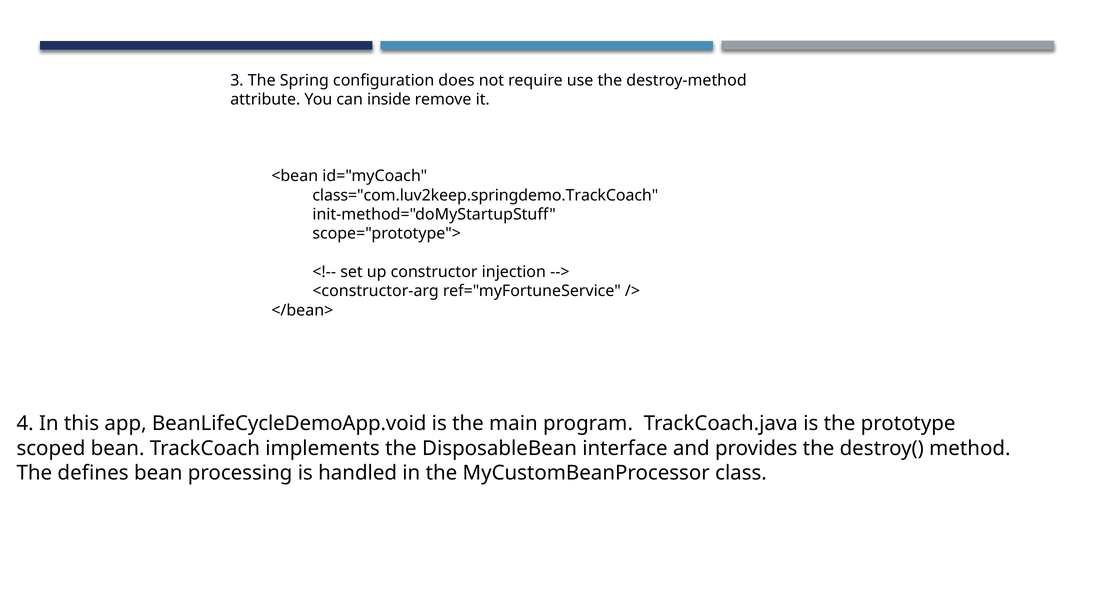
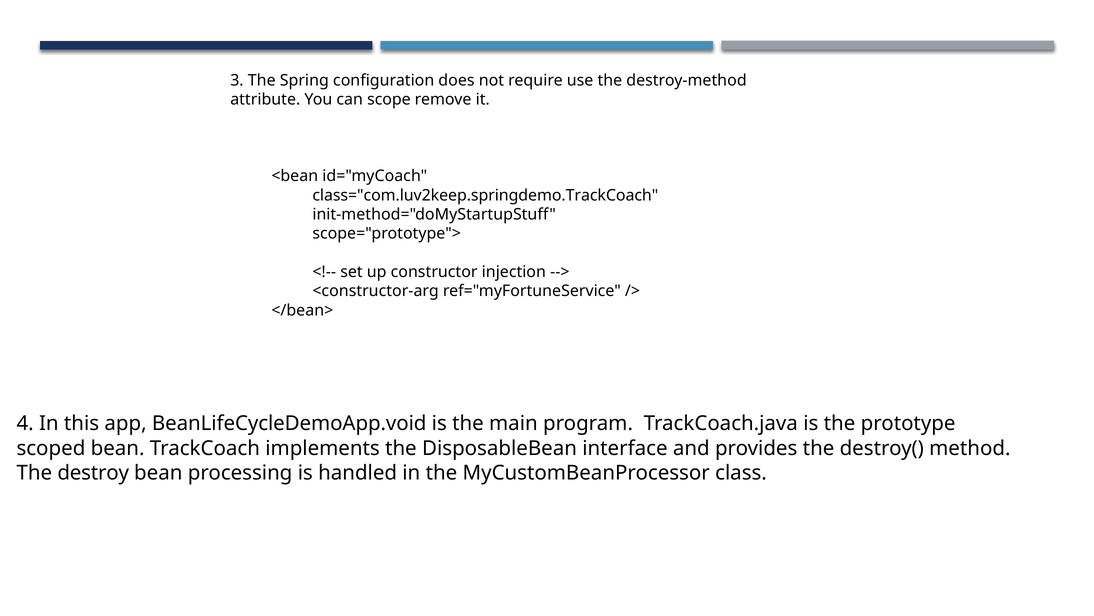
inside: inside -> scope
defines: defines -> destroy
